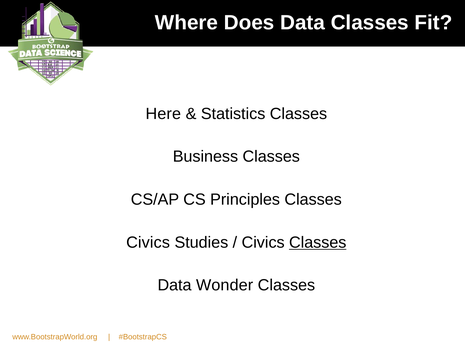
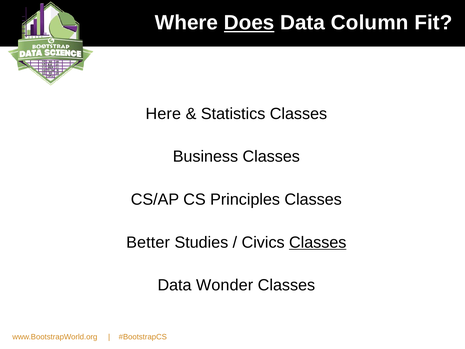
Does underline: none -> present
Data Classes: Classes -> Column
Civics at (148, 242): Civics -> Better
